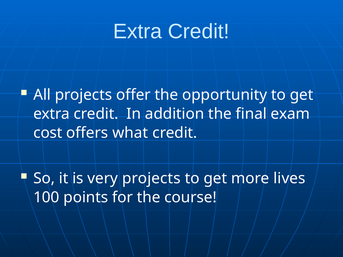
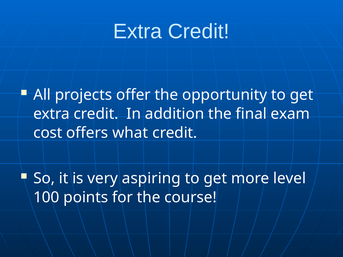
very projects: projects -> aspiring
lives: lives -> level
